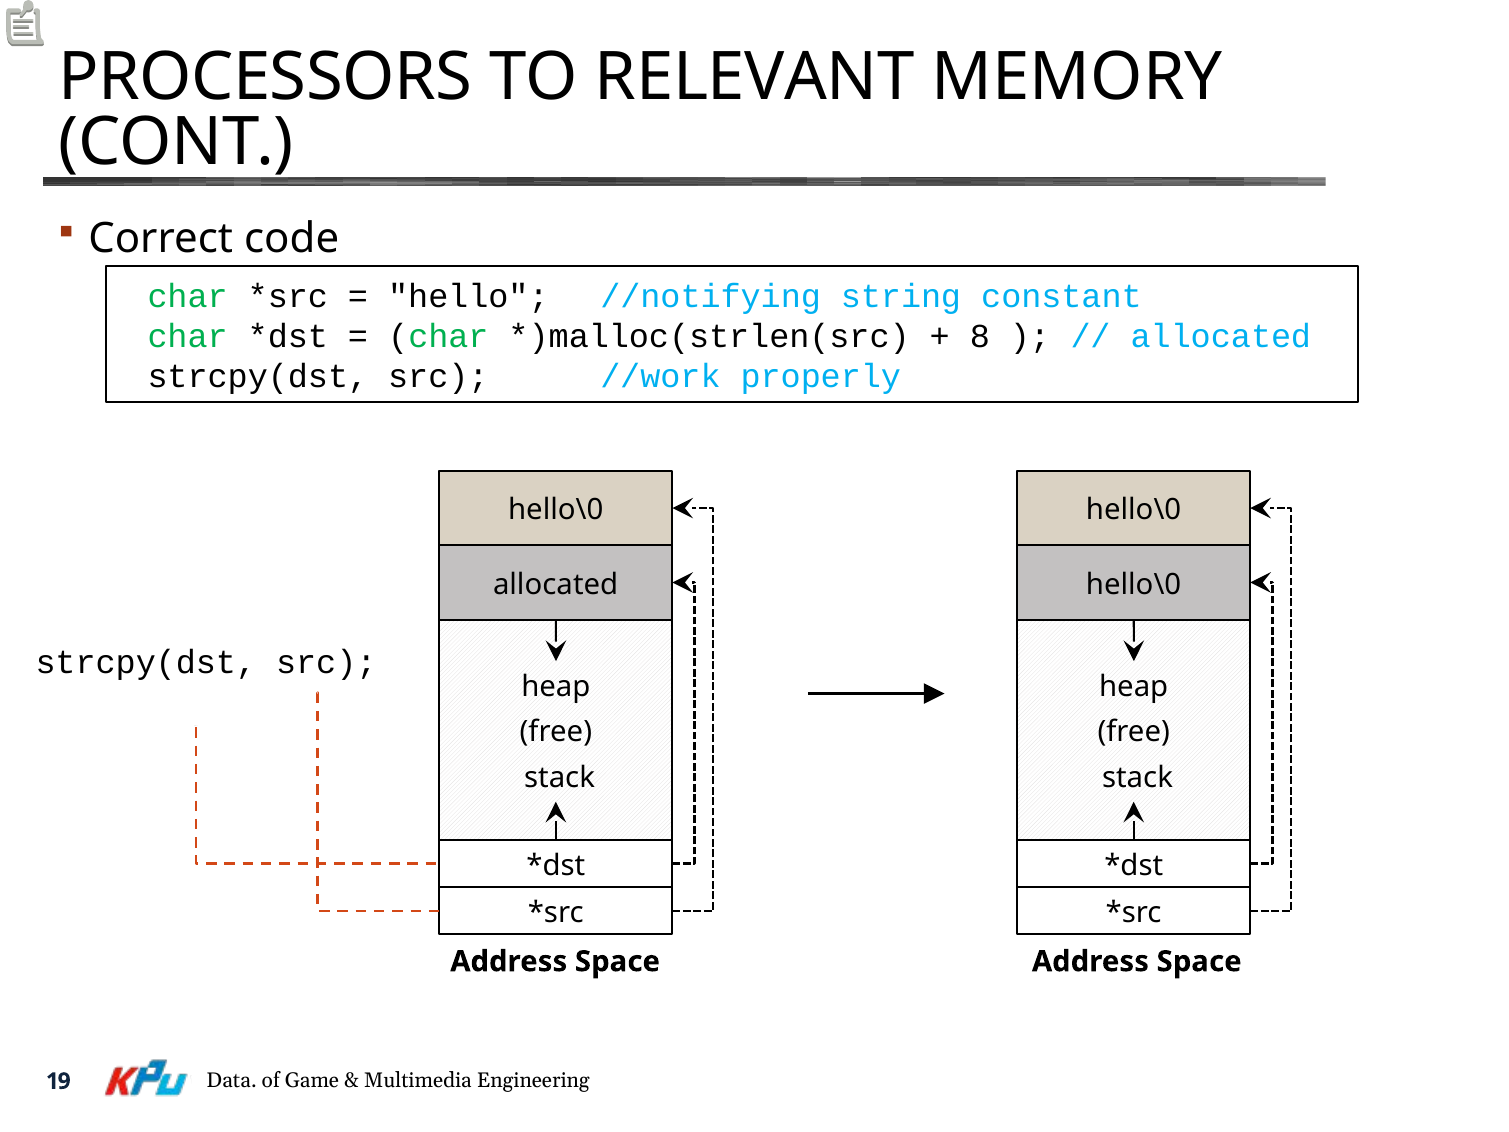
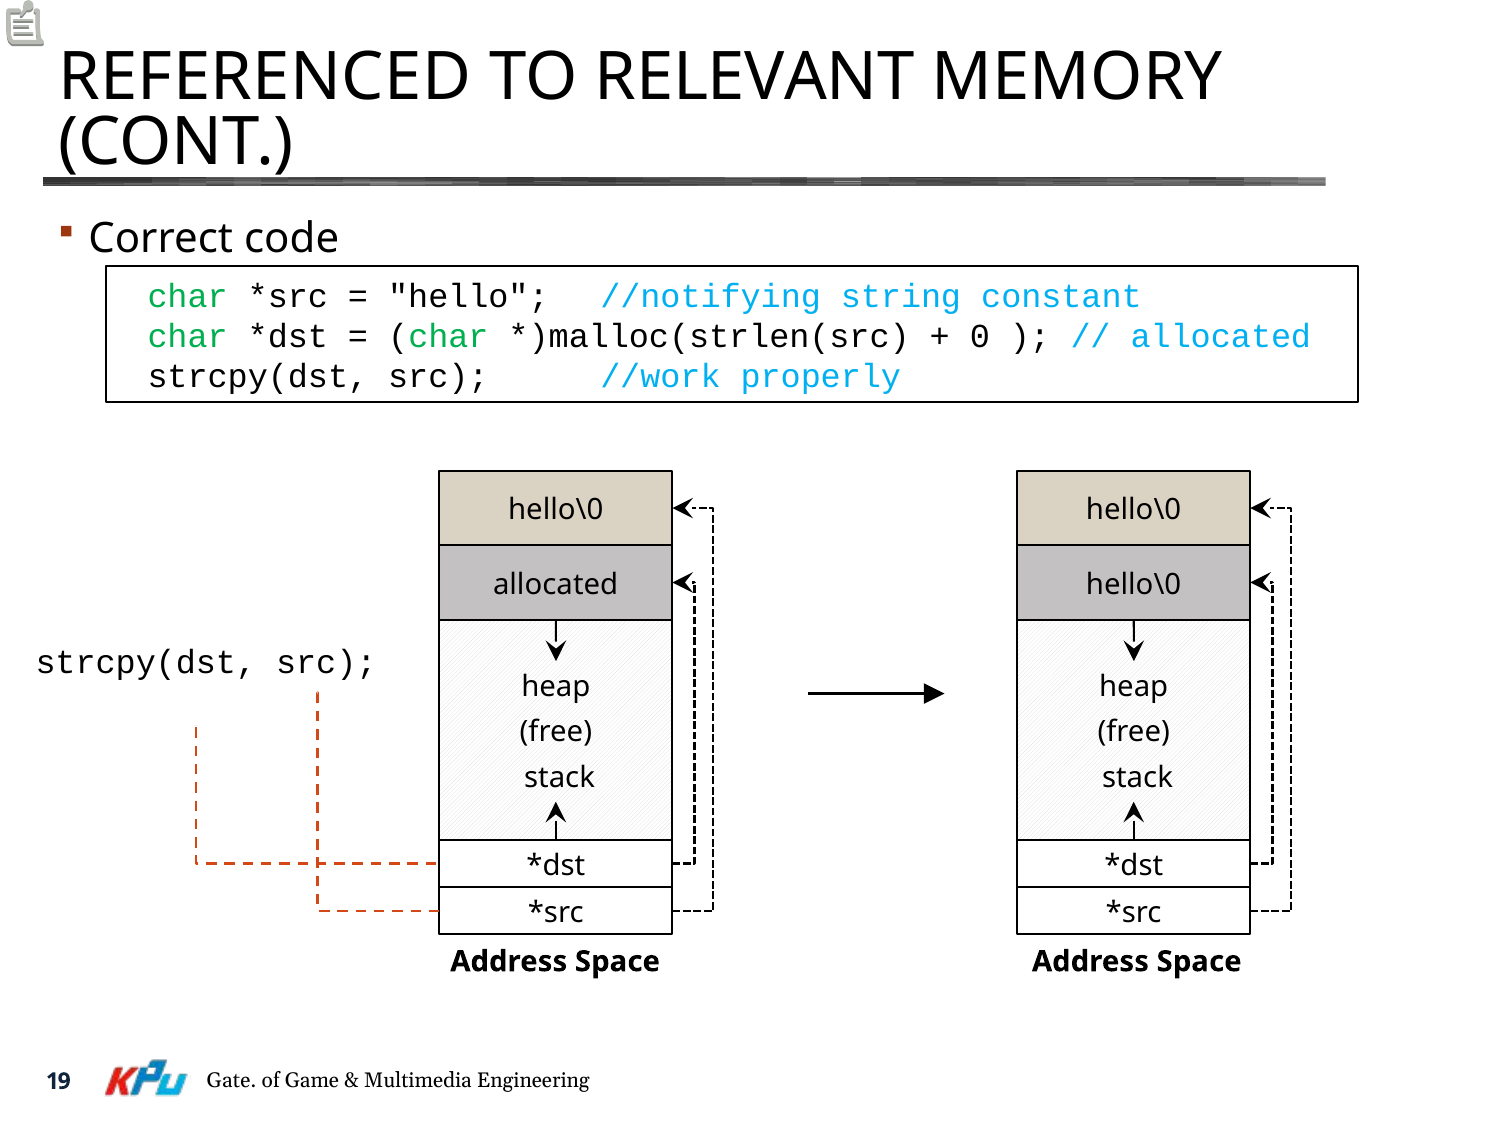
PROCESSORS: PROCESSORS -> REFERENCED
8: 8 -> 0
Data: Data -> Gate
